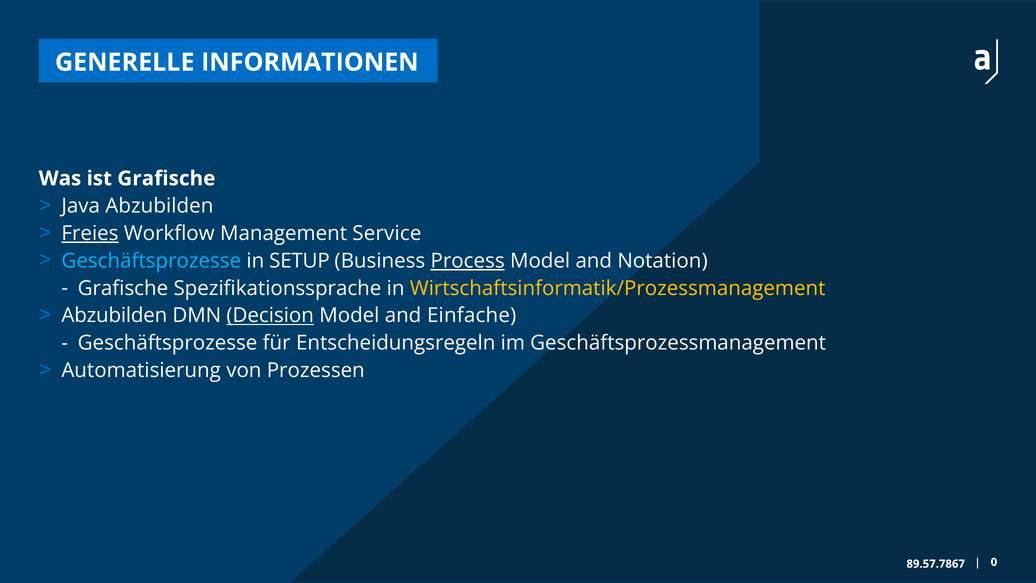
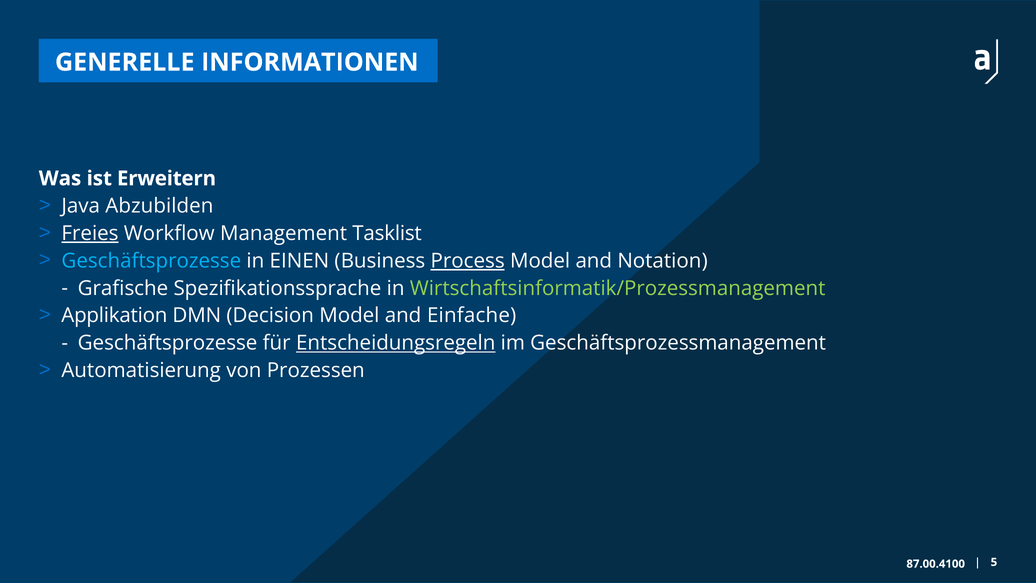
ist Grafische: Grafische -> Erweitern
Service: Service -> Tasklist
SETUP: SETUP -> EINEN
Wirtschaftsinformatik/Prozessmanagement colour: yellow -> light green
Abzubilden at (114, 316): Abzubilden -> Applikation
Decision underline: present -> none
Entscheidungsregeln underline: none -> present
0: 0 -> 5
89.57.7867: 89.57.7867 -> 87.00.4100
